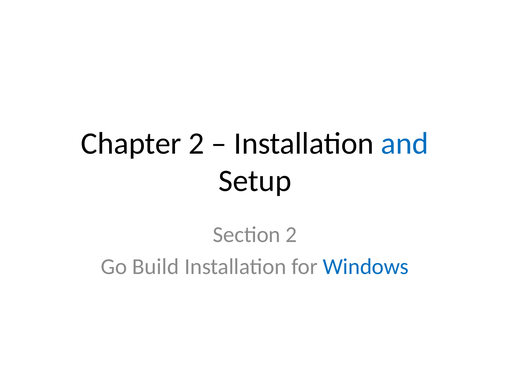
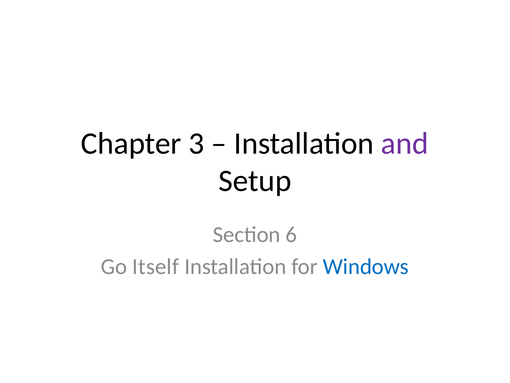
Chapter 2: 2 -> 3
and colour: blue -> purple
Section 2: 2 -> 6
Build: Build -> Itself
